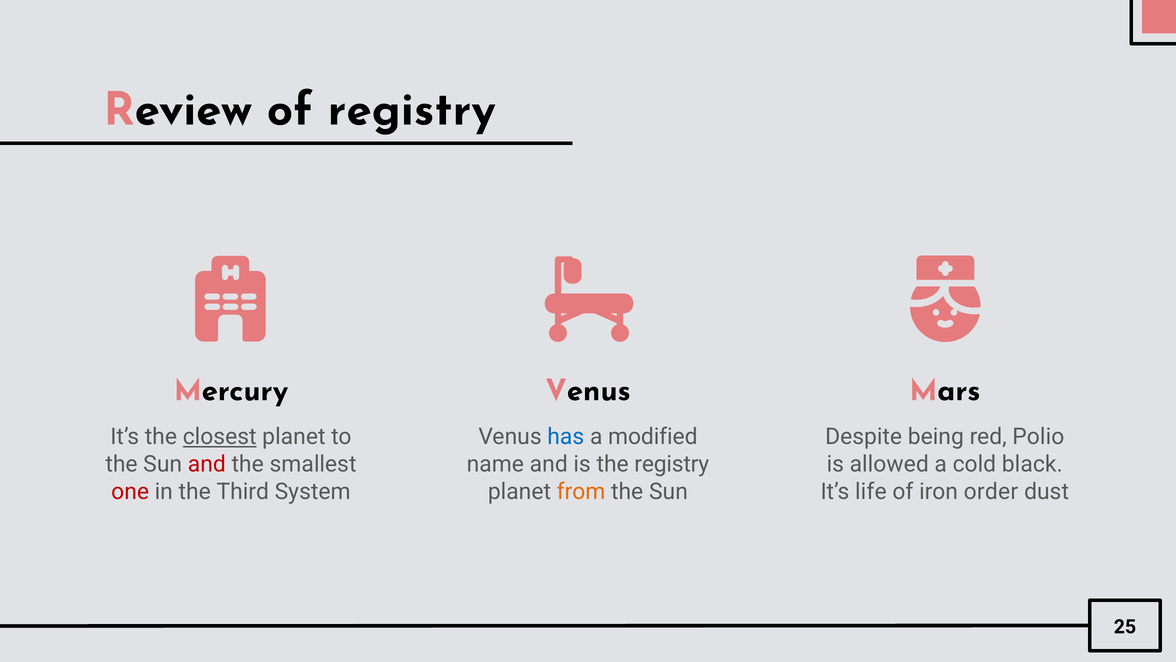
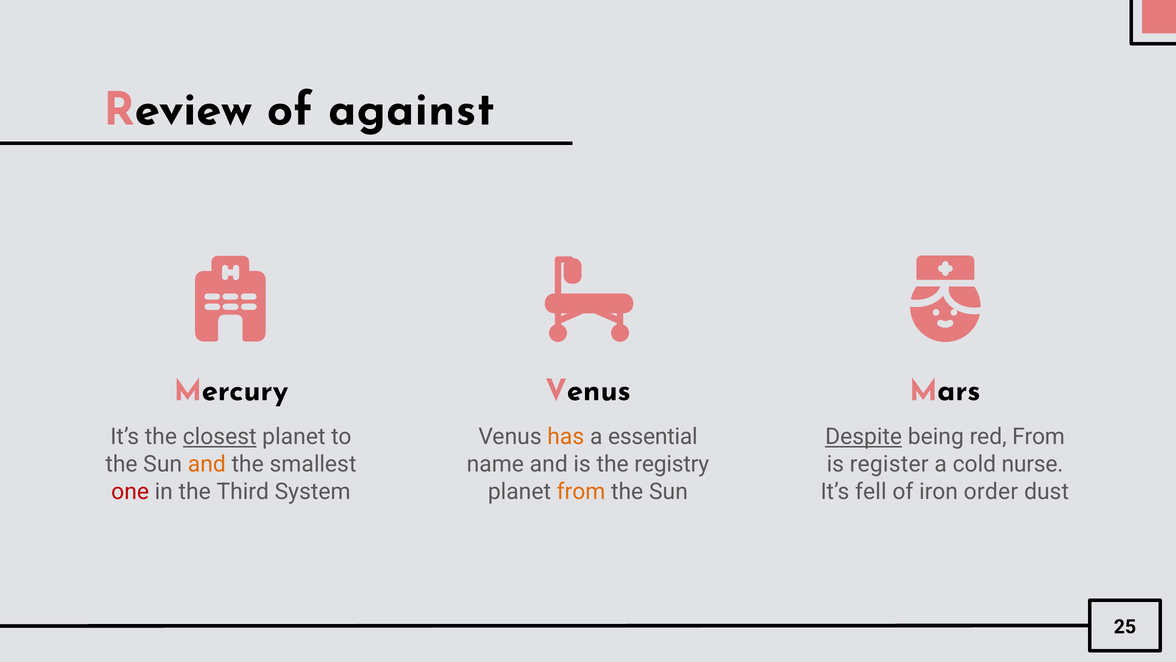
of registry: registry -> against
has colour: blue -> orange
modified: modified -> essential
Despite underline: none -> present
red Polio: Polio -> From
and at (207, 464) colour: red -> orange
allowed: allowed -> register
black: black -> nurse
life: life -> fell
